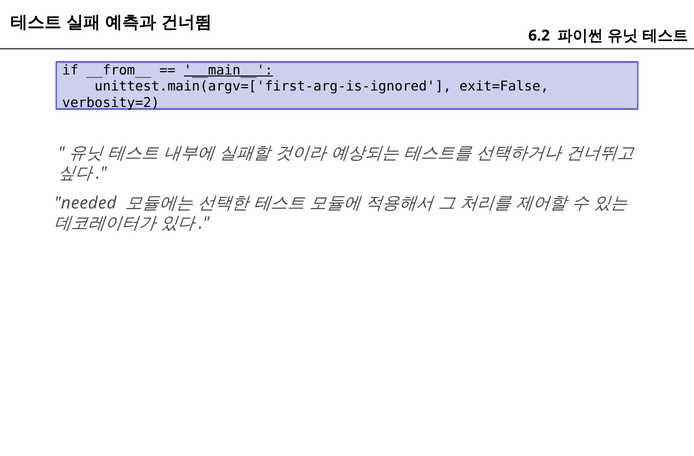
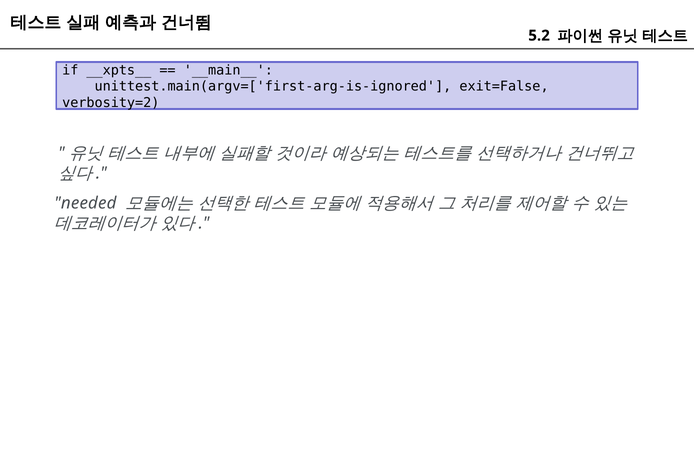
6.2: 6.2 -> 5.2
__from__: __from__ -> __xpts__
__main__ underline: present -> none
